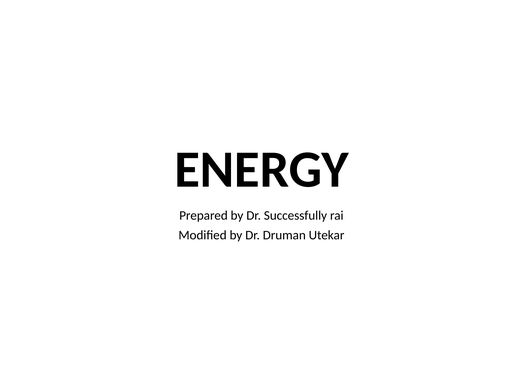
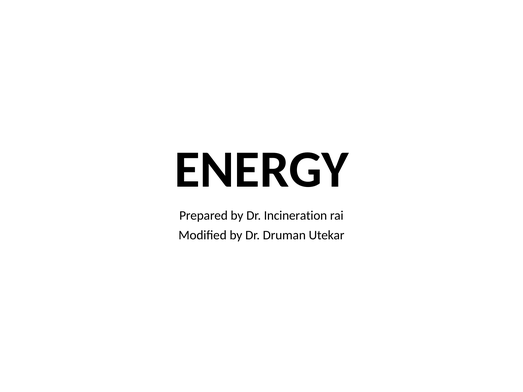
Successfully: Successfully -> Incineration
